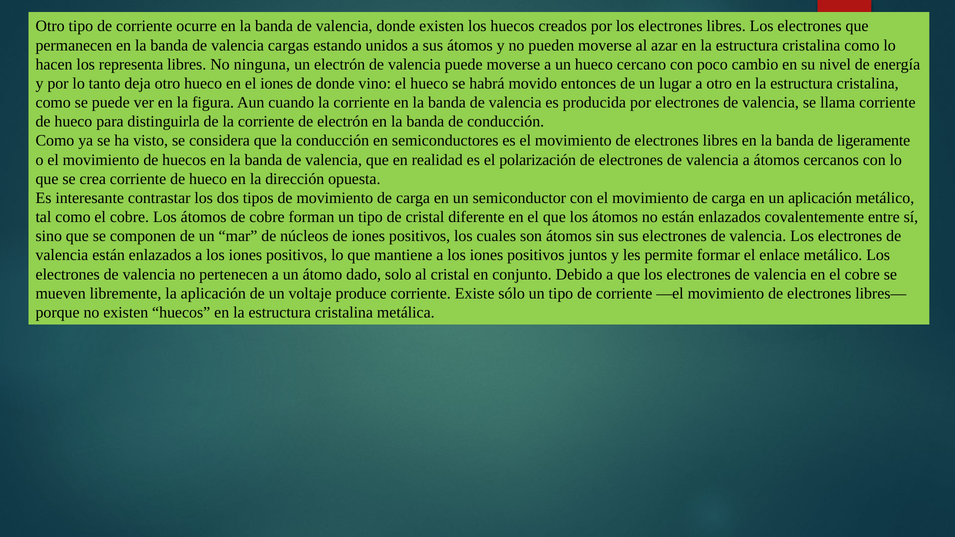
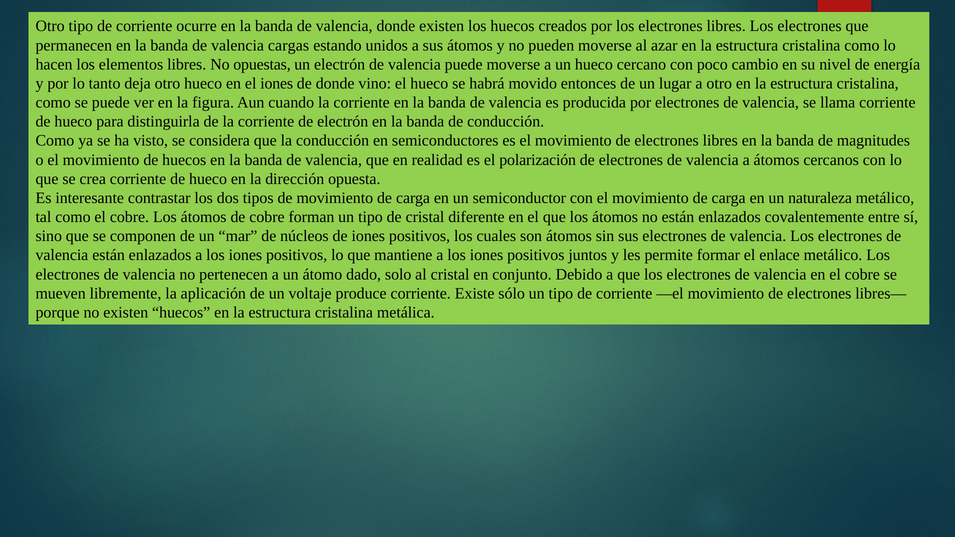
representa: representa -> elementos
ninguna: ninguna -> opuestas
ligeramente: ligeramente -> magnitudes
un aplicación: aplicación -> naturaleza
